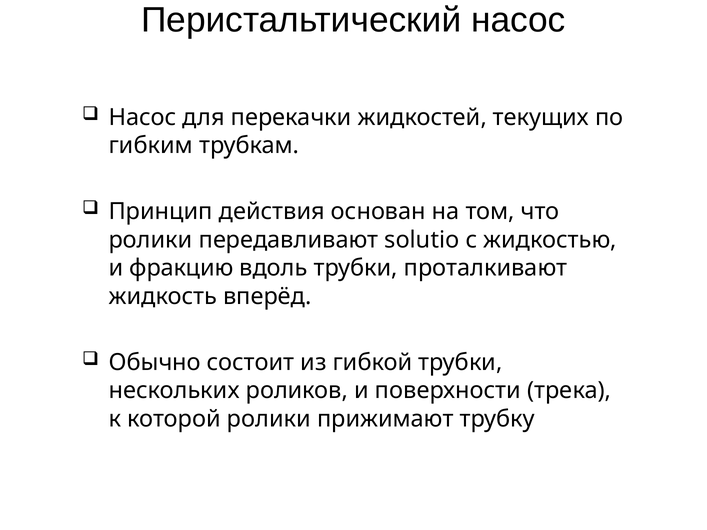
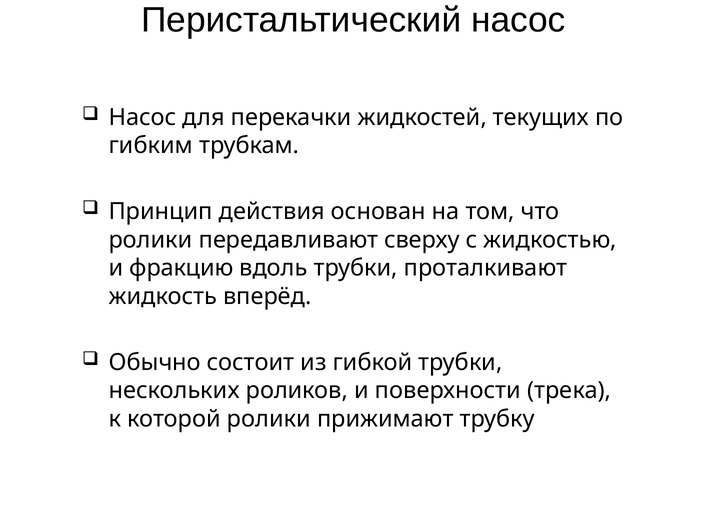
solutio: solutio -> сверху
